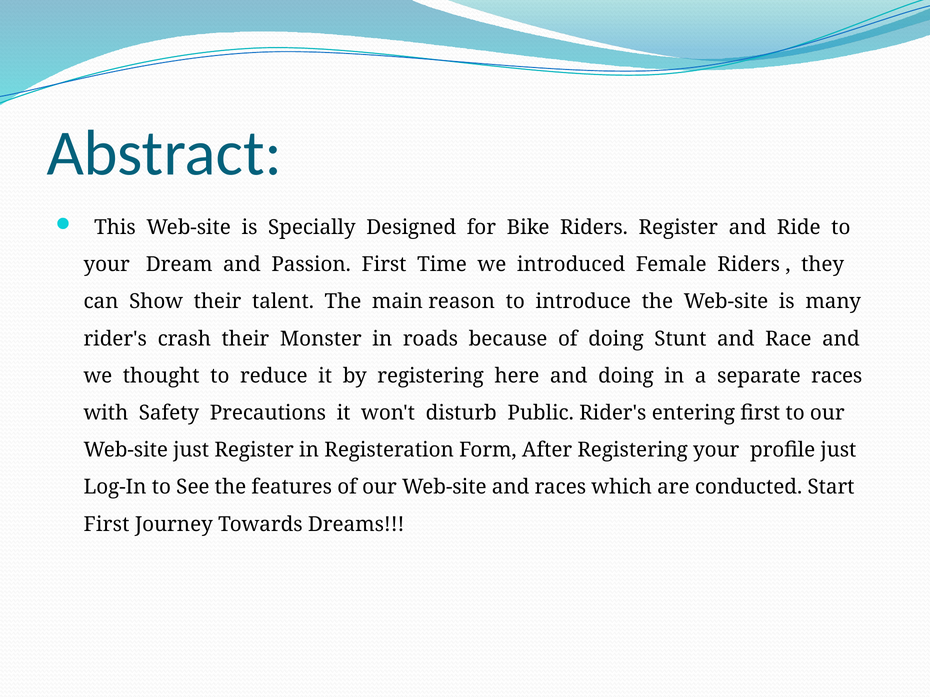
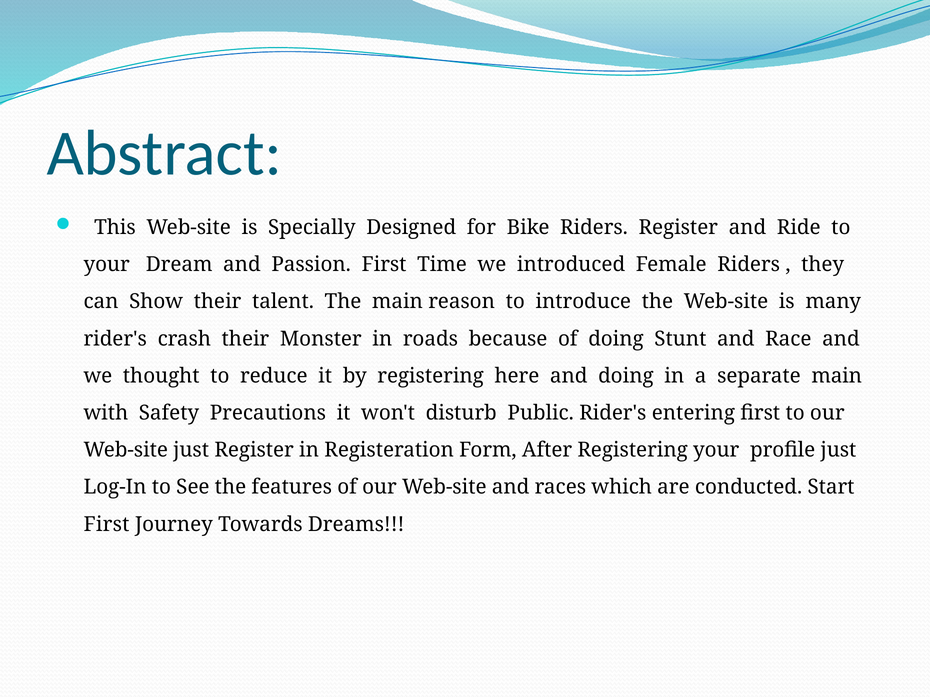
separate races: races -> main
